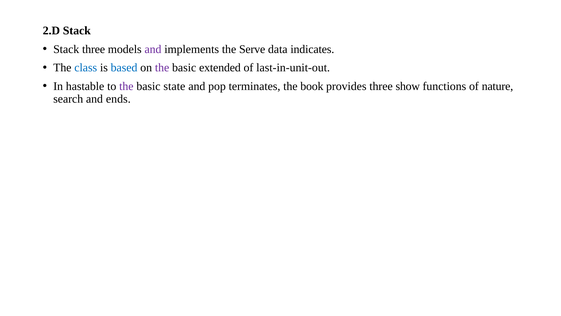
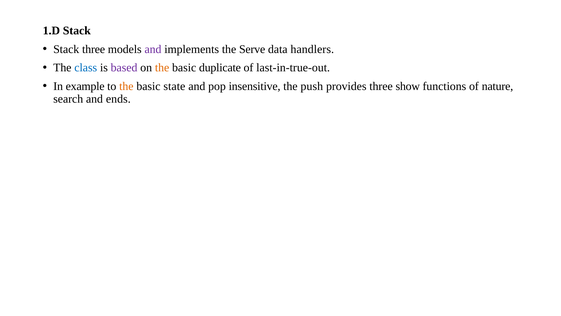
2.D: 2.D -> 1.D
indicates: indicates -> handlers
based colour: blue -> purple
the at (162, 68) colour: purple -> orange
extended: extended -> duplicate
last-in-unit-out: last-in-unit-out -> last-in-true-out
hastable: hastable -> example
the at (126, 86) colour: purple -> orange
terminates: terminates -> insensitive
book: book -> push
